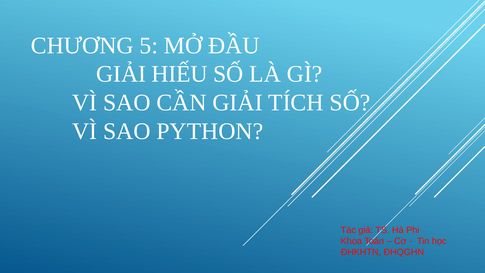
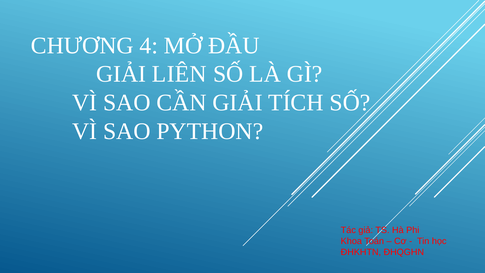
5: 5 -> 4
HIẾU: HIẾU -> LIÊN
